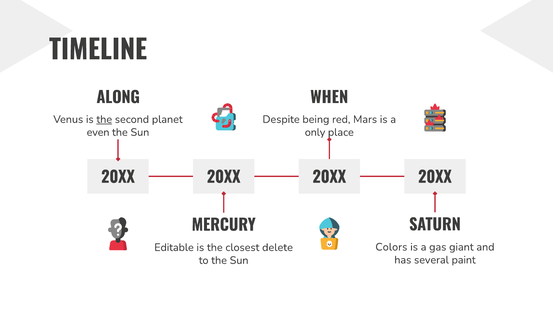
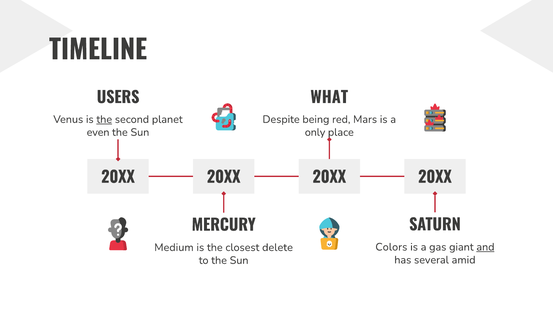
ALONG: ALONG -> USERS
WHEN: WHEN -> WHAT
and underline: none -> present
Editable: Editable -> Medium
paint: paint -> amid
